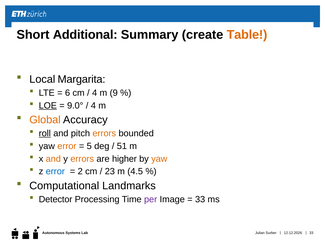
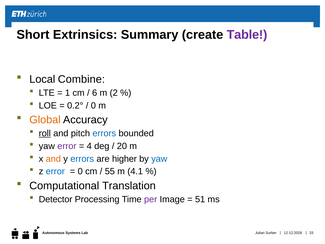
Additional: Additional -> Extrinsics
Table colour: orange -> purple
Margarita: Margarita -> Combine
6: 6 -> 1
4 at (95, 93): 4 -> 6
9: 9 -> 2
LOE underline: present -> none
9.0°: 9.0° -> 0.2°
4 at (93, 105): 4 -> 0
errors at (104, 133) colour: orange -> blue
error at (67, 146) colour: orange -> purple
5: 5 -> 4
51: 51 -> 20
errors at (82, 159) colour: orange -> blue
yaw at (159, 159) colour: orange -> blue
2 at (80, 171): 2 -> 0
23: 23 -> 55
4.5: 4.5 -> 4.1
Landmarks: Landmarks -> Translation
33 at (200, 199): 33 -> 51
